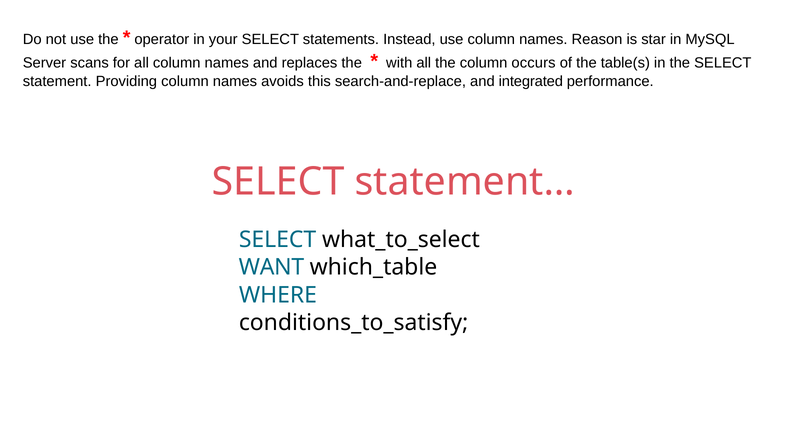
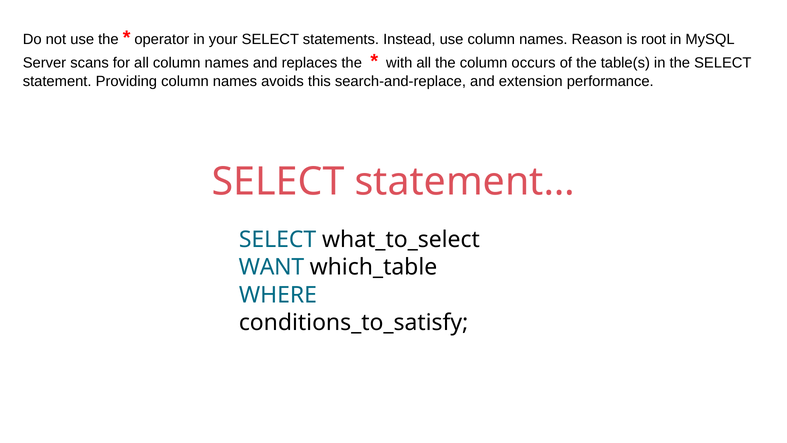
star: star -> root
integrated: integrated -> extension
